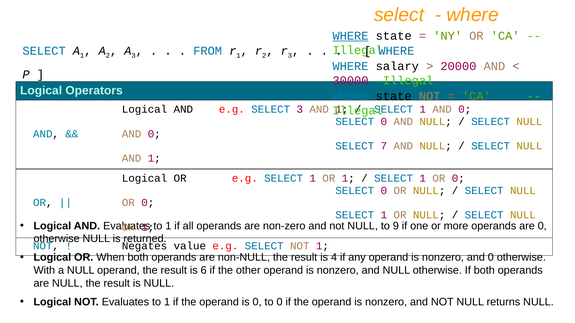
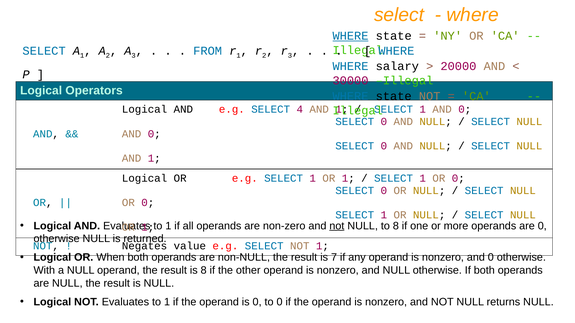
SELECT 3: 3 -> 4
7 at (384, 146): 7 -> 0
not at (337, 226) underline: none -> present
to 9: 9 -> 8
4: 4 -> 7
is 6: 6 -> 8
